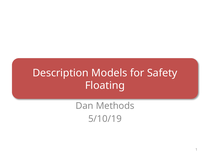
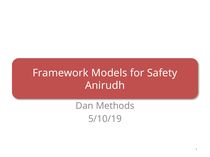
Description: Description -> Framework
Floating: Floating -> Anirudh
